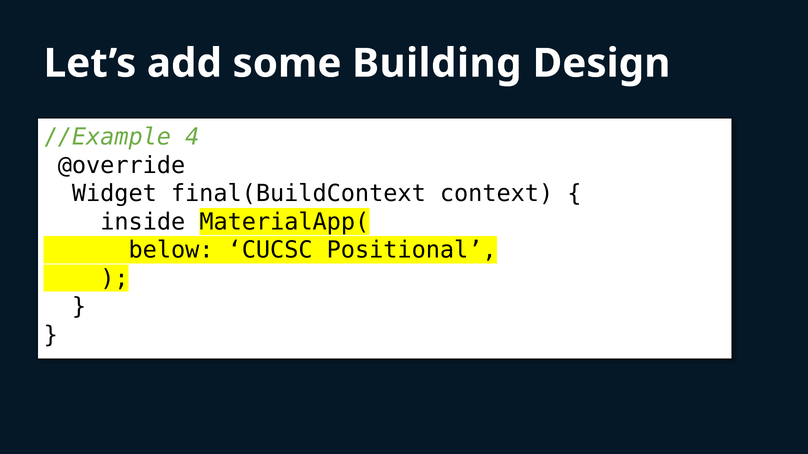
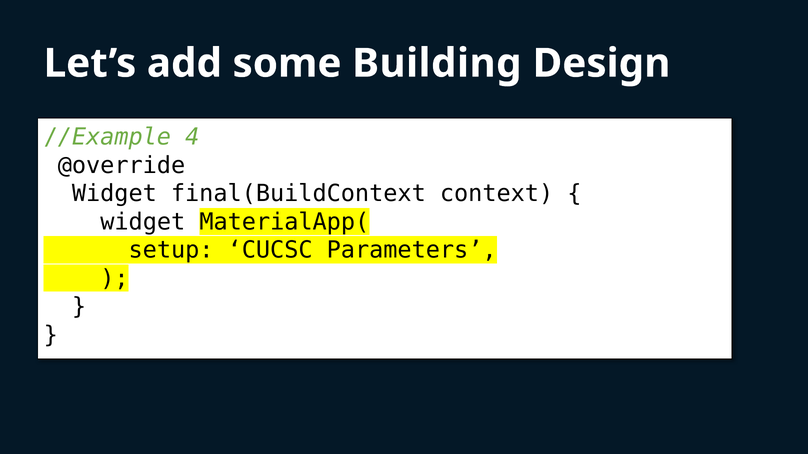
inside at (143, 222): inside -> widget
below: below -> setup
Positional: Positional -> Parameters
